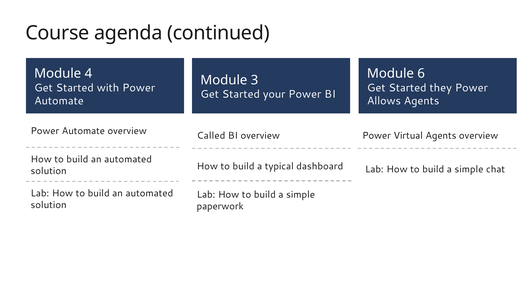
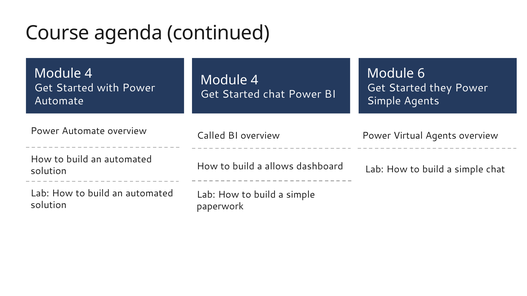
3 at (255, 80): 3 -> 4
Started your: your -> chat
Allows at (384, 101): Allows -> Simple
typical: typical -> allows
